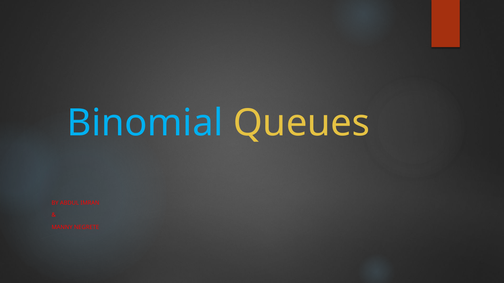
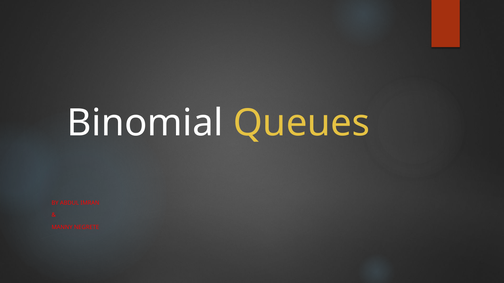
Binomial colour: light blue -> white
